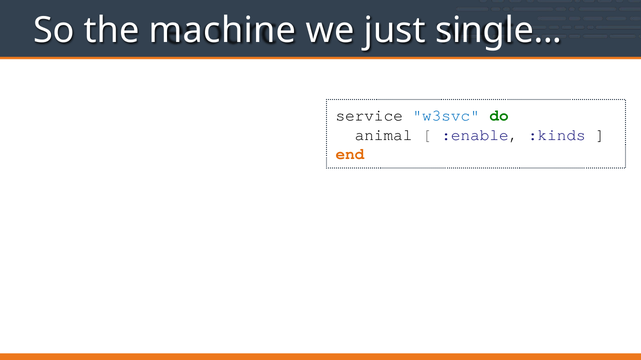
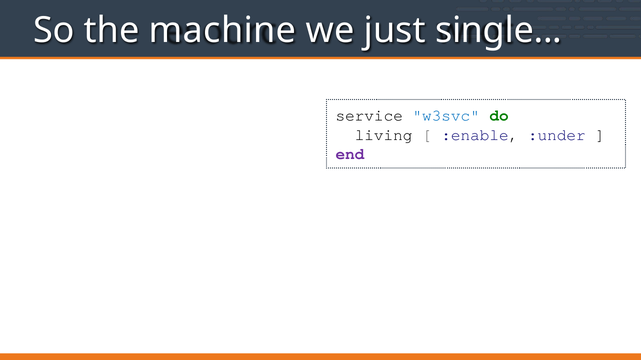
animal: animal -> living
:kinds: :kinds -> :under
end colour: orange -> purple
